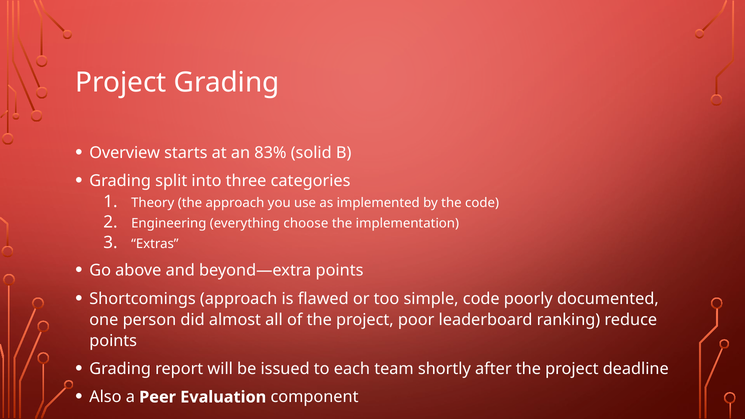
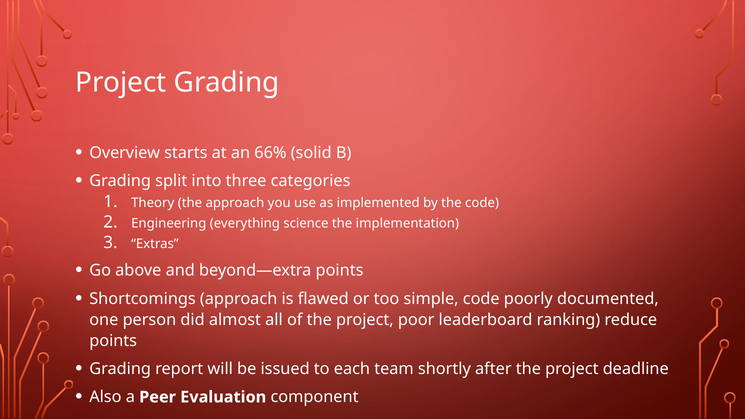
83%: 83% -> 66%
choose: choose -> science
